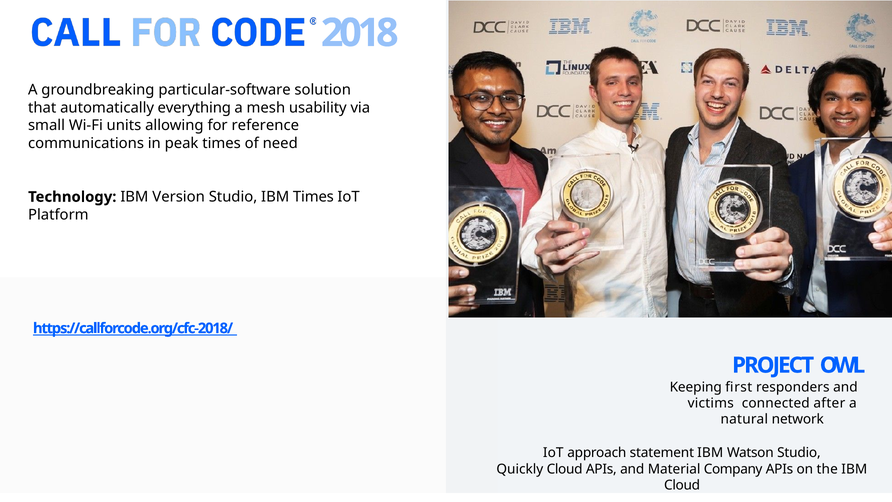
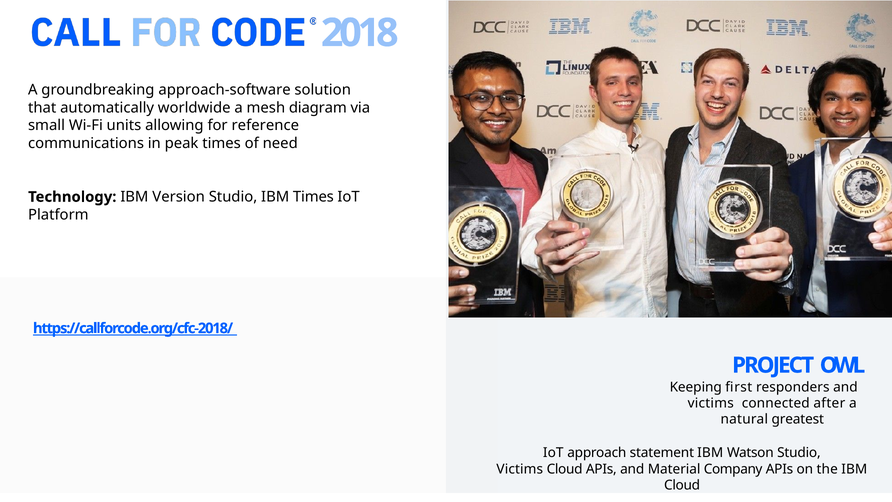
particular-software: particular-software -> approach-software
everything: everything -> worldwide
usability: usability -> diagram
network: network -> greatest
Quickly at (520, 469): Quickly -> Victims
